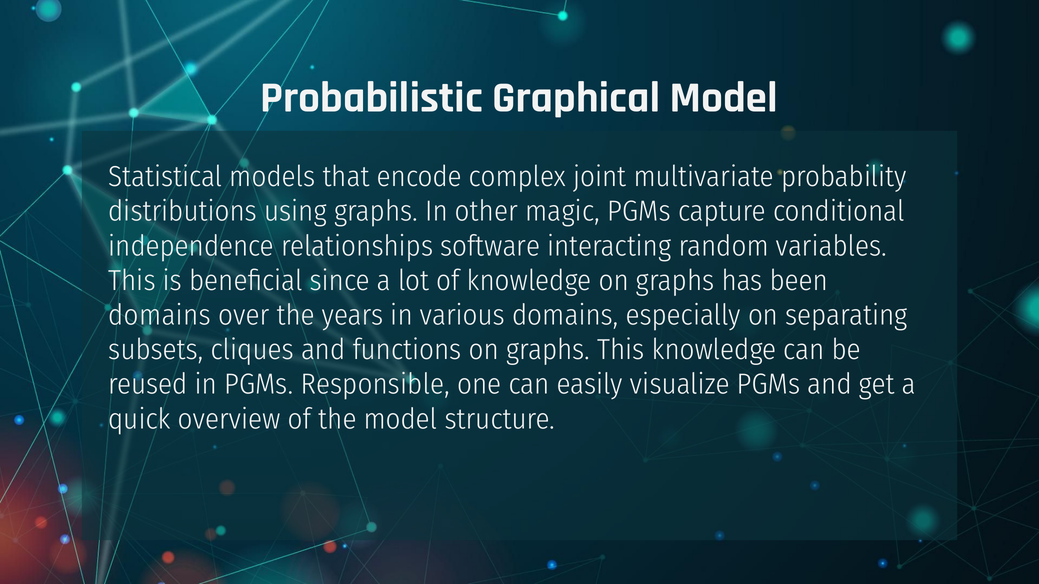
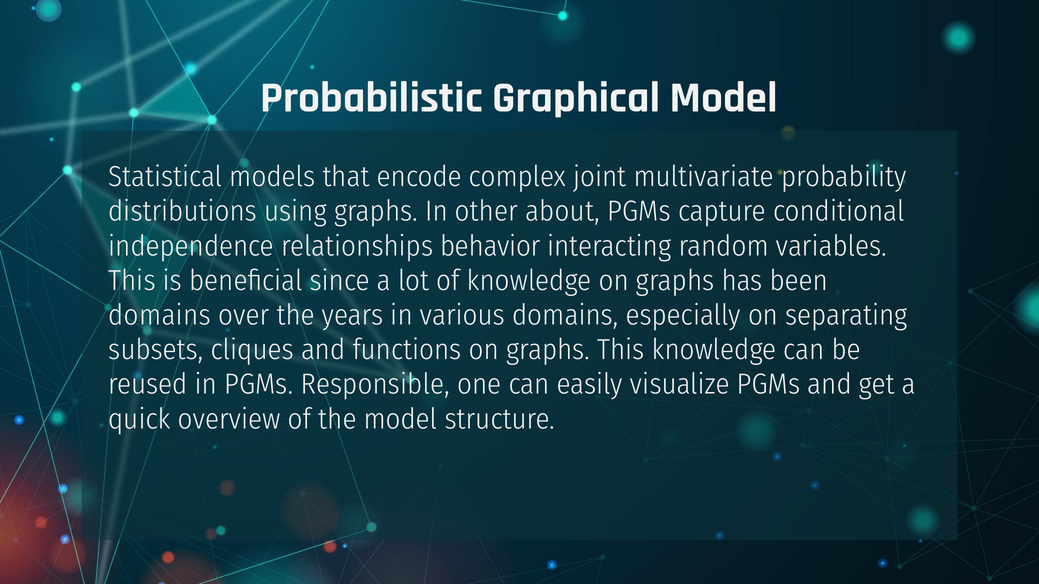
magic: magic -> about
software: software -> behavior
